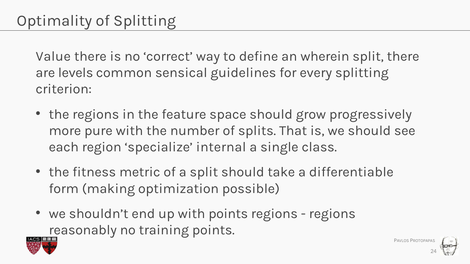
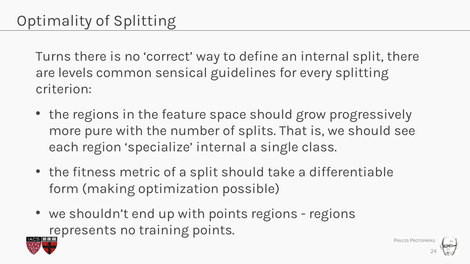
Value: Value -> Turns
an wherein: wherein -> internal
reasonably: reasonably -> represents
